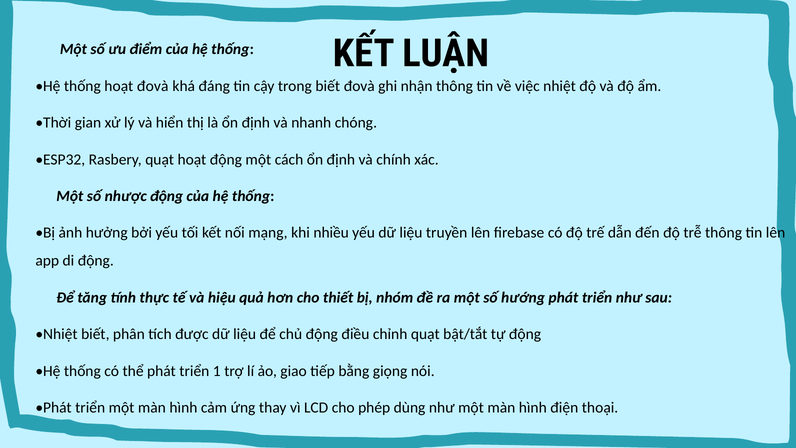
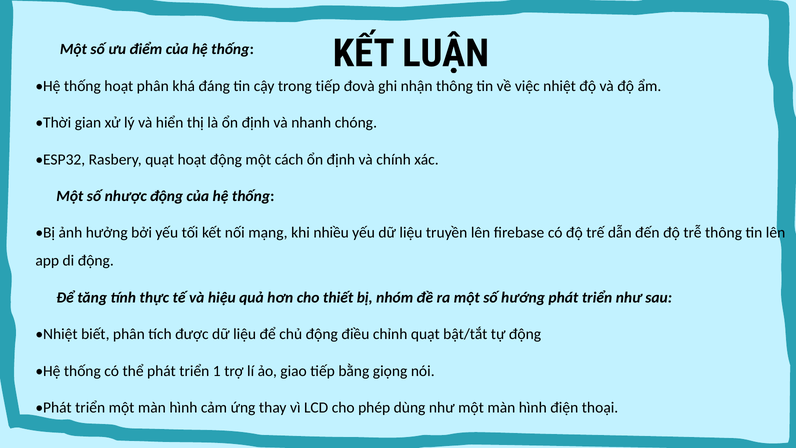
hoạt đovà: đovà -> phân
trong biết: biết -> tiếp
